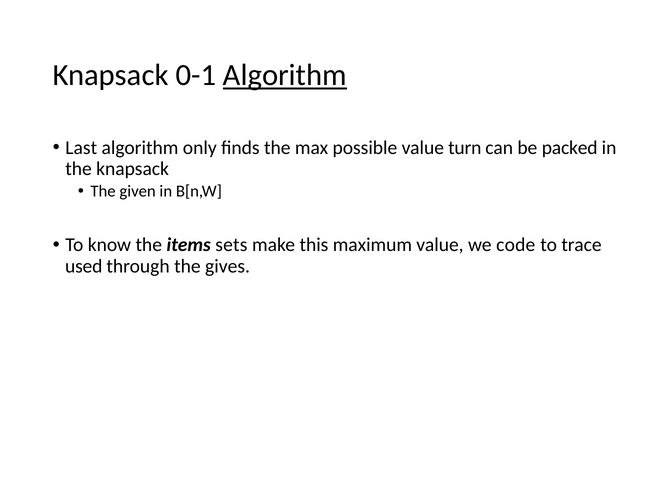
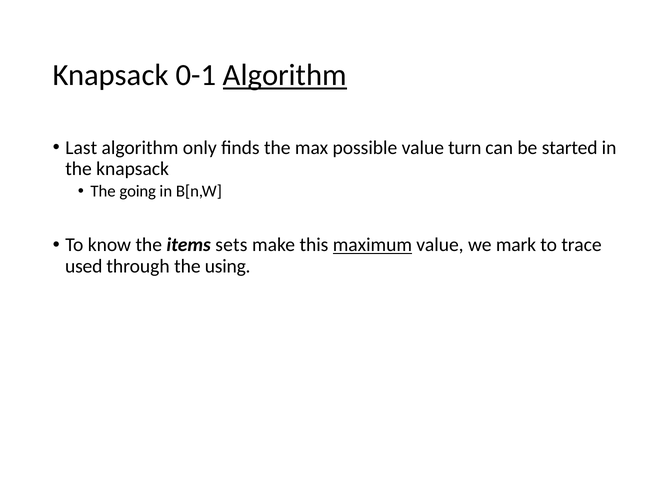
packed: packed -> started
given: given -> going
maximum underline: none -> present
code: code -> mark
gives: gives -> using
